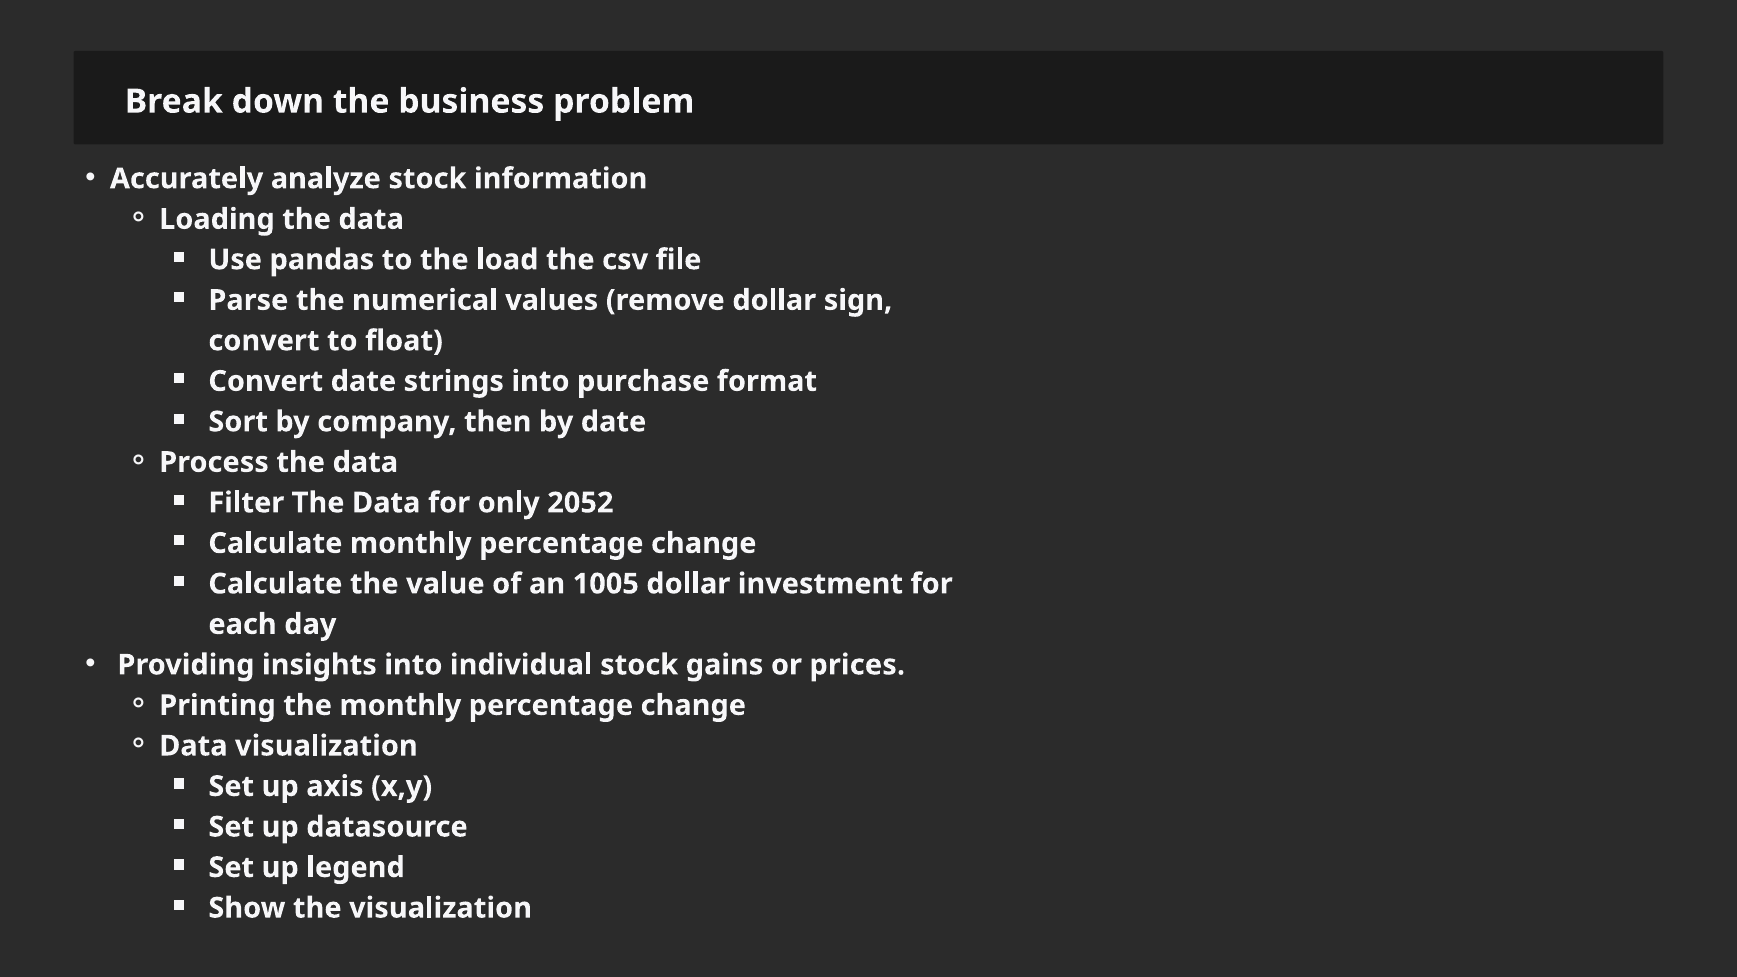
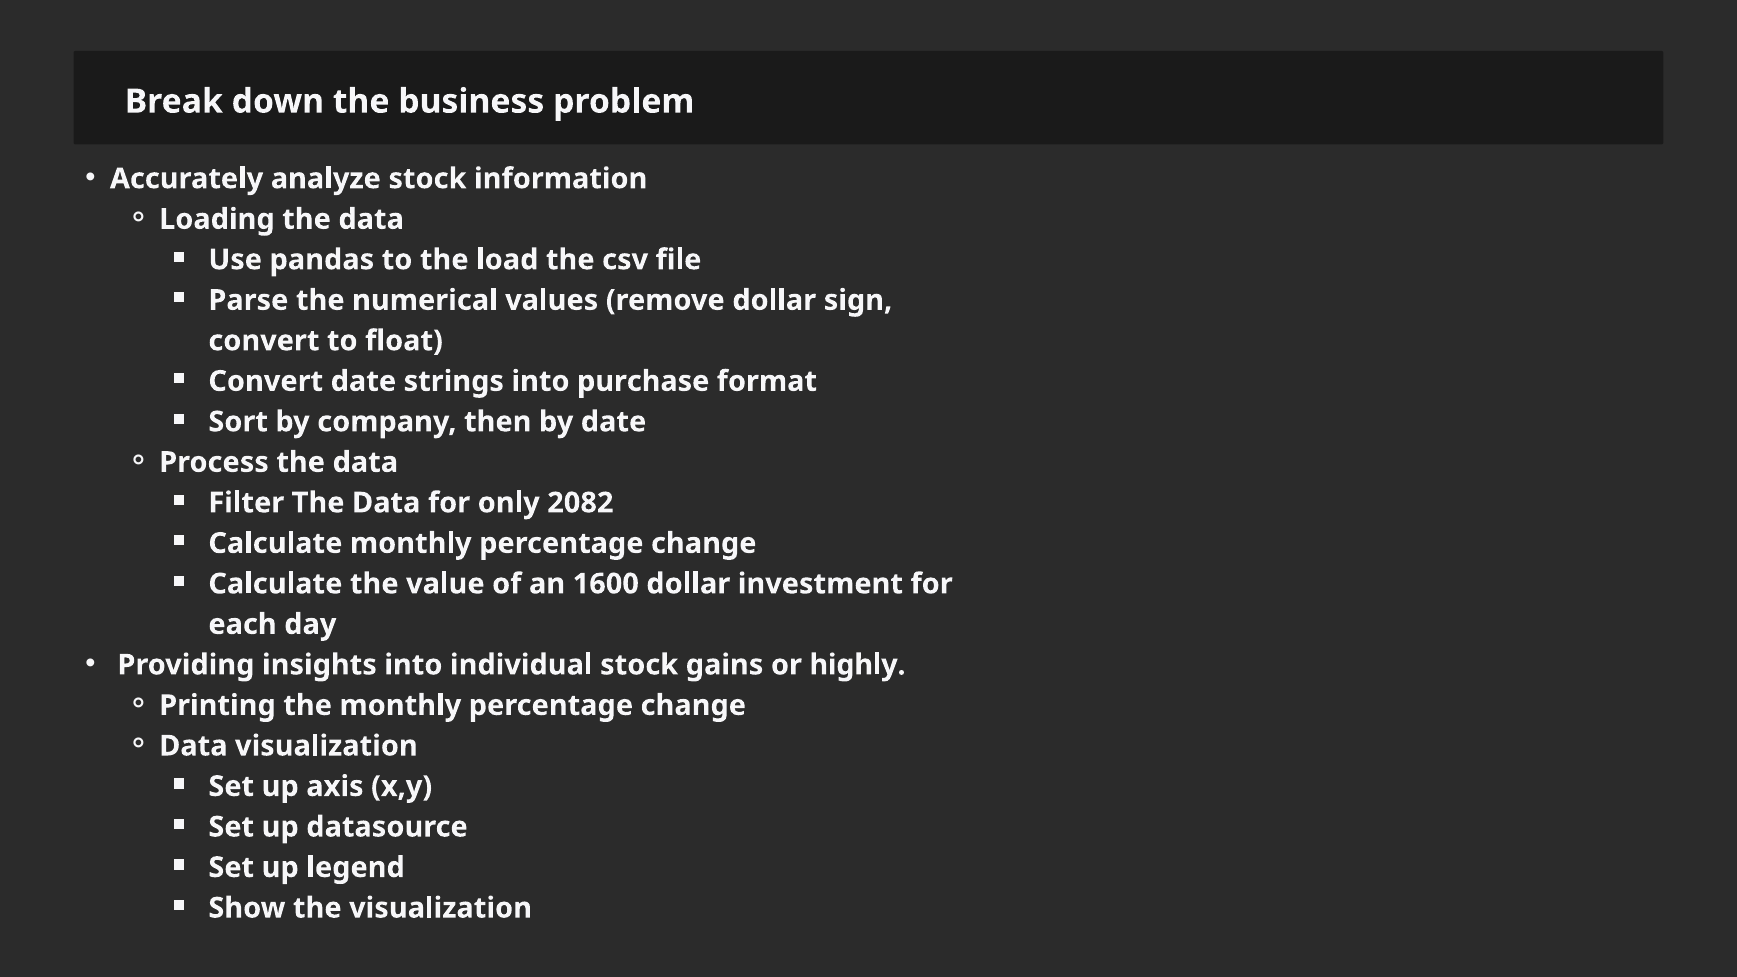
2052: 2052 -> 2082
1005: 1005 -> 1600
prices: prices -> highly
